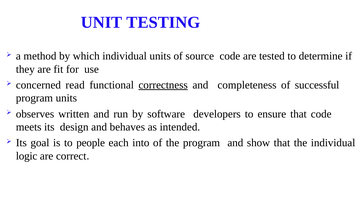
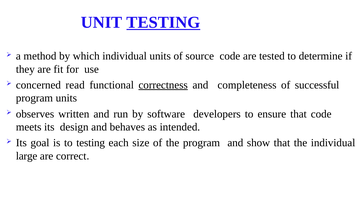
TESTING at (163, 22) underline: none -> present
to people: people -> testing
into: into -> size
logic: logic -> large
